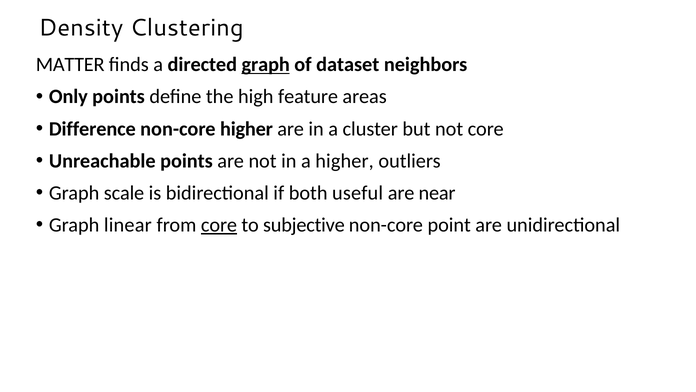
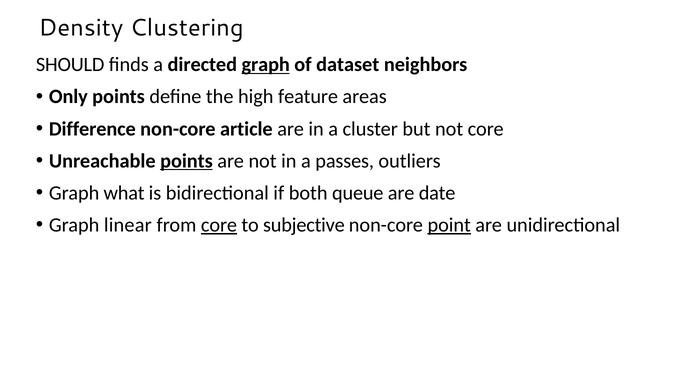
MATTER: MATTER -> SHOULD
non-core higher: higher -> article
points at (186, 161) underline: none -> present
a higher: higher -> passes
scale: scale -> what
useful: useful -> queue
near: near -> date
point underline: none -> present
